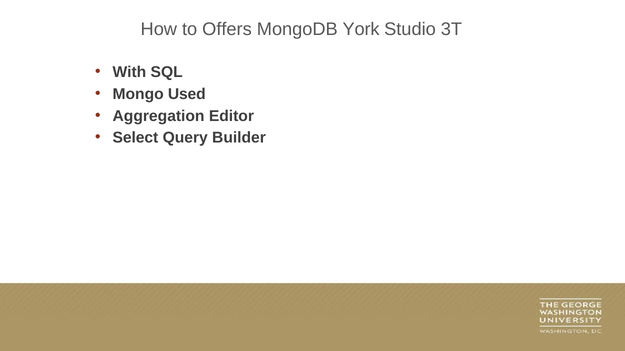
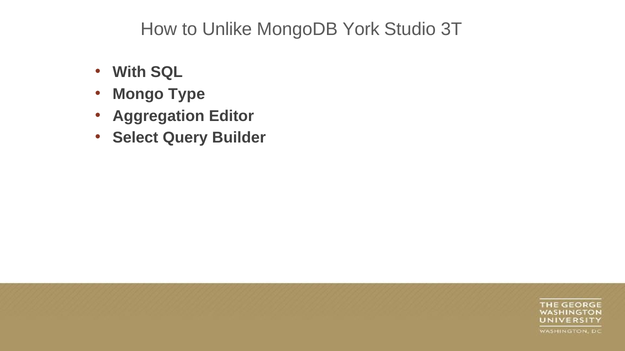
Offers: Offers -> Unlike
Used: Used -> Type
